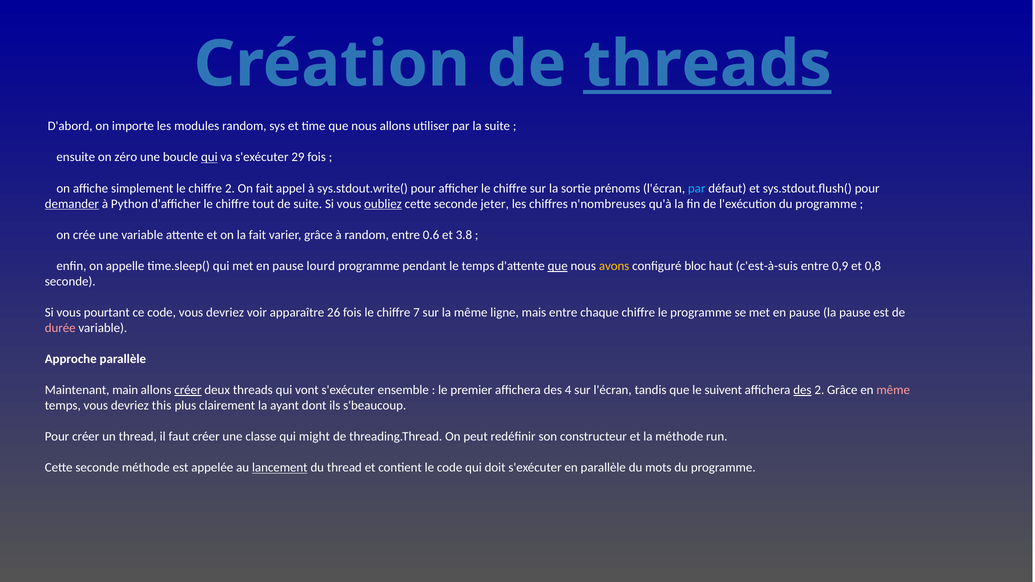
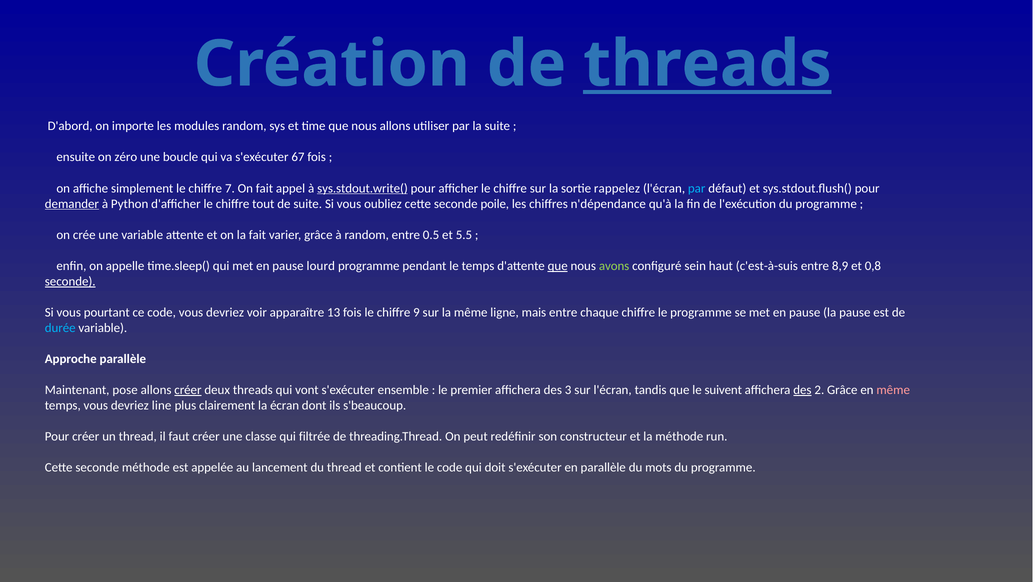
qui at (209, 157) underline: present -> none
29: 29 -> 67
chiffre 2: 2 -> 7
sys.stdout.write( underline: none -> present
prénoms: prénoms -> rappelez
oubliez underline: present -> none
jeter: jeter -> poile
n'nombreuses: n'nombreuses -> n'dépendance
0.6: 0.6 -> 0.5
3.8: 3.8 -> 5.5
avons colour: yellow -> light green
bloc: bloc -> sein
0,9: 0,9 -> 8,9
seconde at (70, 281) underline: none -> present
26: 26 -> 13
7: 7 -> 9
durée colour: pink -> light blue
main: main -> pose
4: 4 -> 3
this: this -> line
ayant: ayant -> écran
might: might -> filtrée
lancement underline: present -> none
